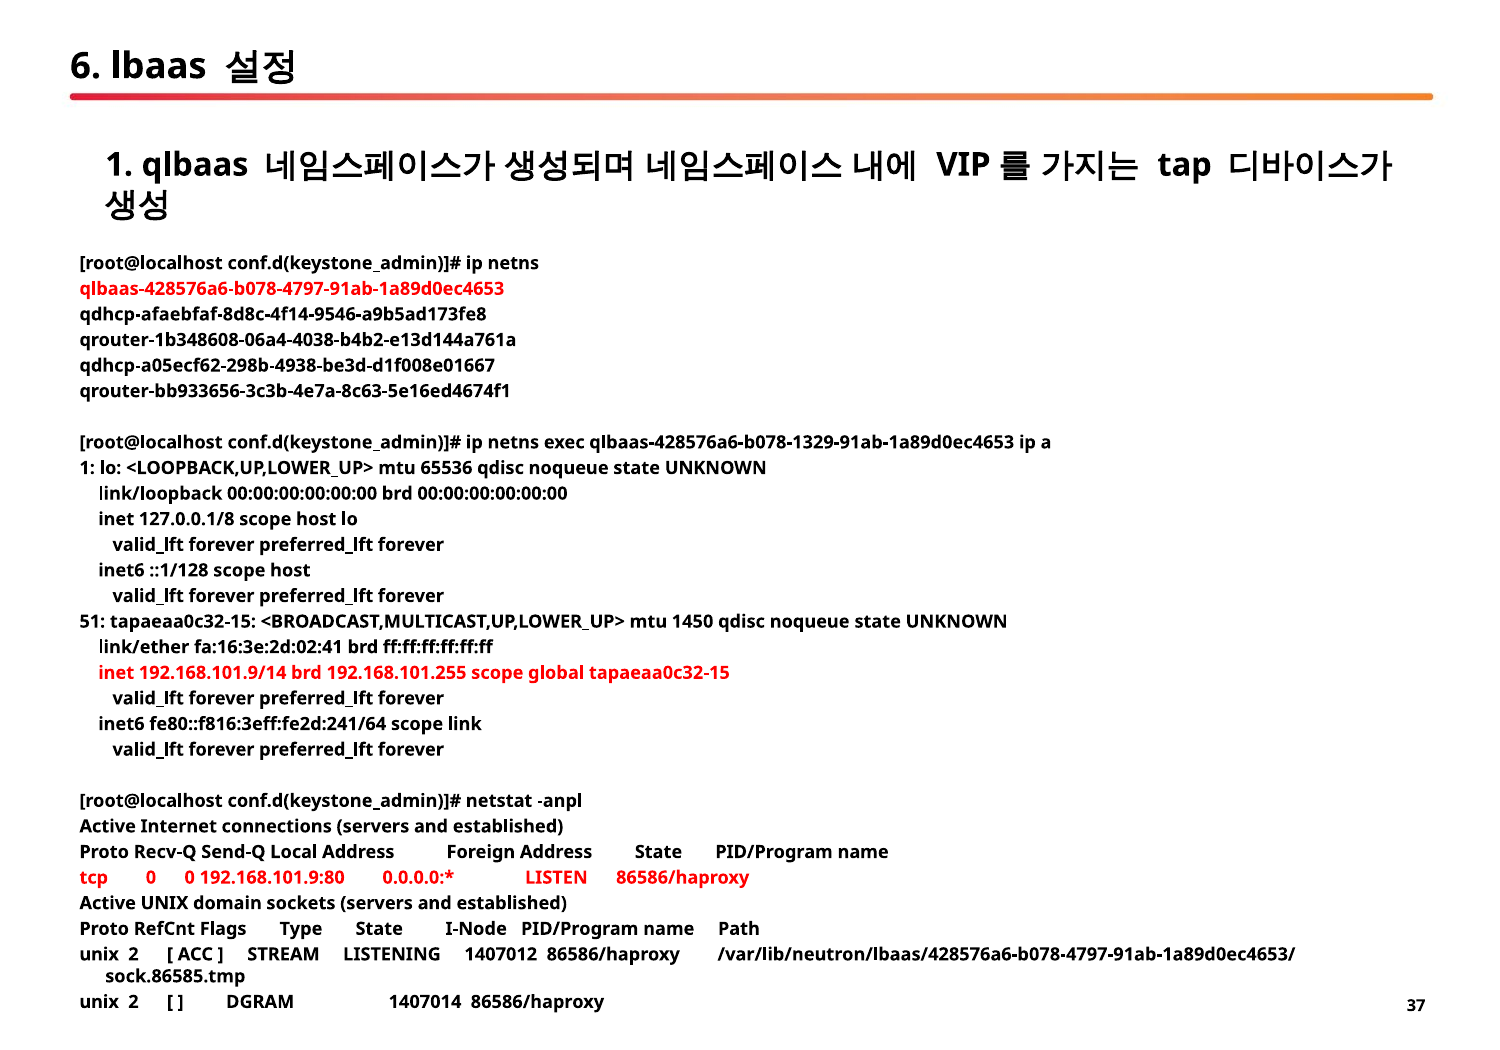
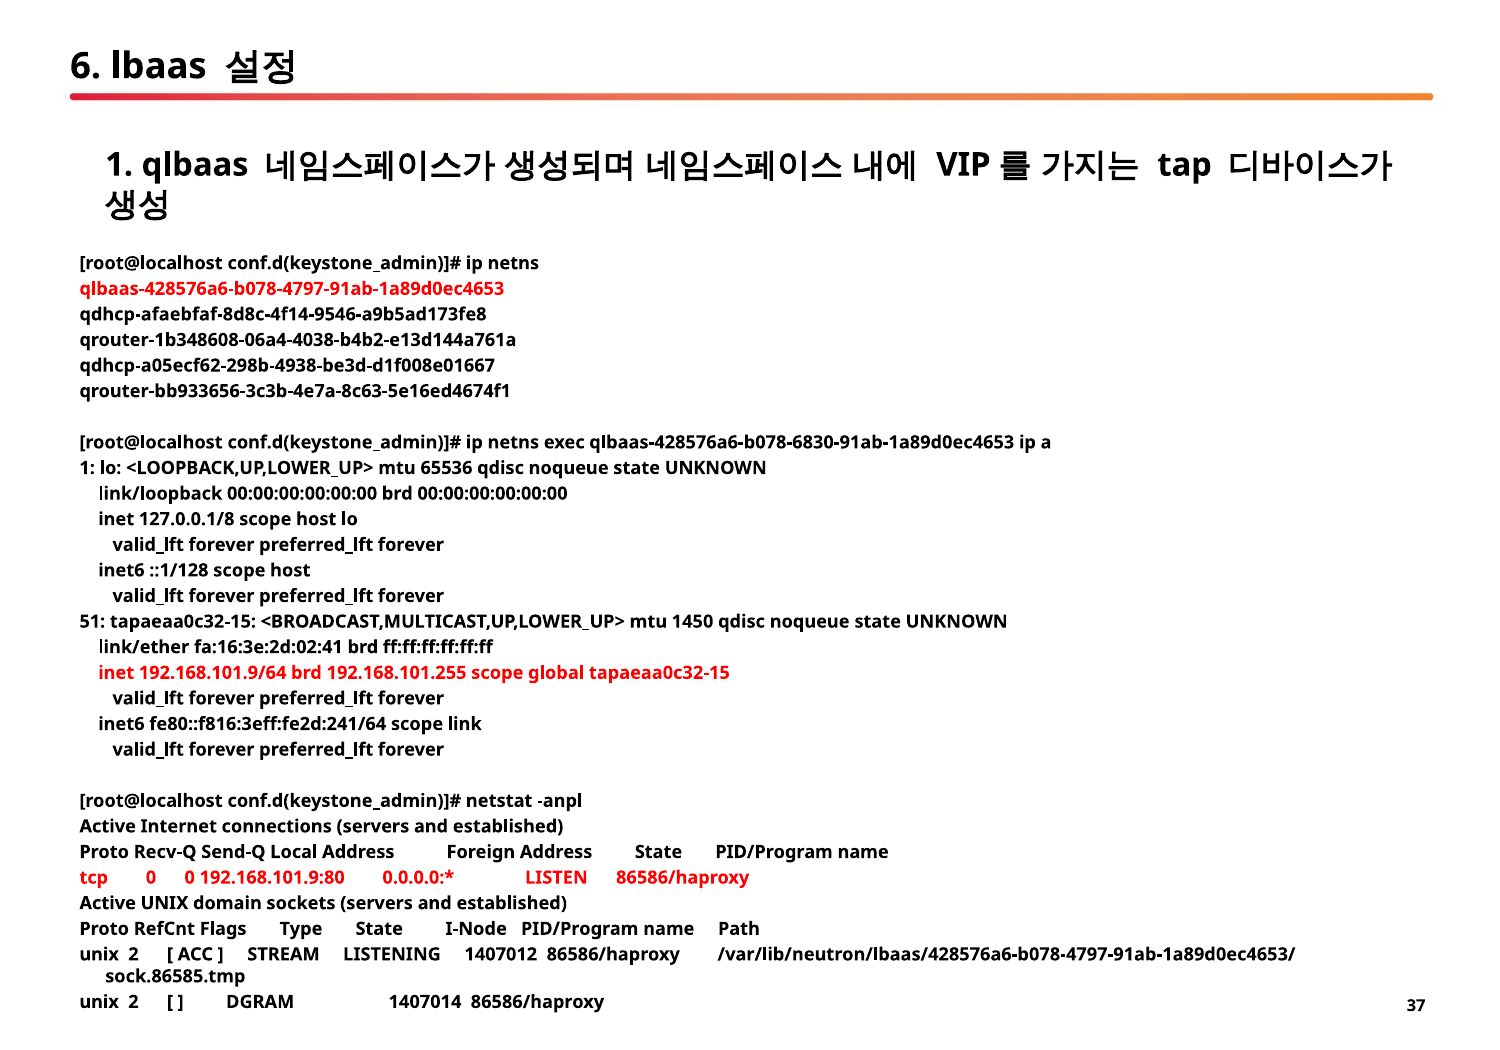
qlbaas-428576a6-b078-1329-91ab-1a89d0ec4653: qlbaas-428576a6-b078-1329-91ab-1a89d0ec4653 -> qlbaas-428576a6-b078-6830-91ab-1a89d0ec4653
192.168.101.9/14: 192.168.101.9/14 -> 192.168.101.9/64
